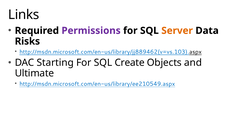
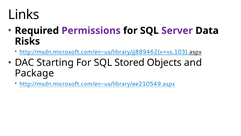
Server colour: orange -> purple
Create: Create -> Stored
Ultimate: Ultimate -> Package
